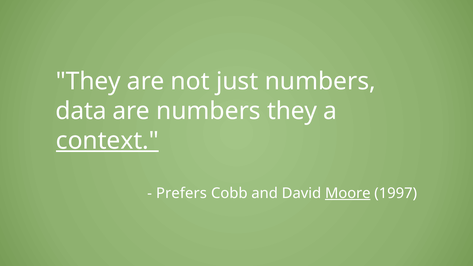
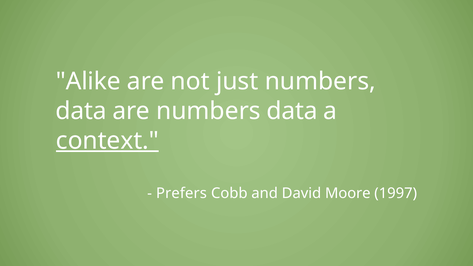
They at (88, 82): They -> Alike
are numbers they: they -> data
Moore underline: present -> none
